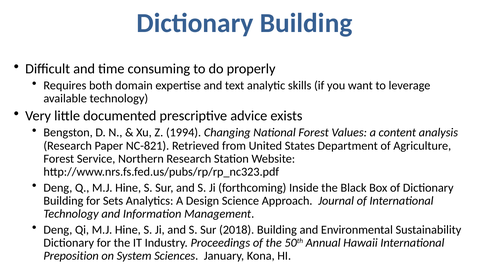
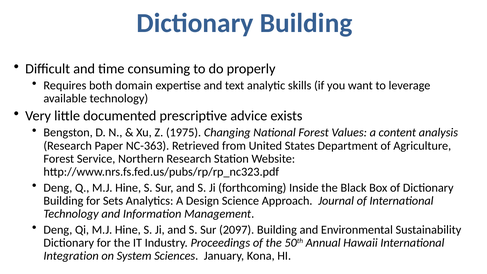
1994: 1994 -> 1975
NC-821: NC-821 -> NC-363
2018: 2018 -> 2097
Preposition: Preposition -> Integration
